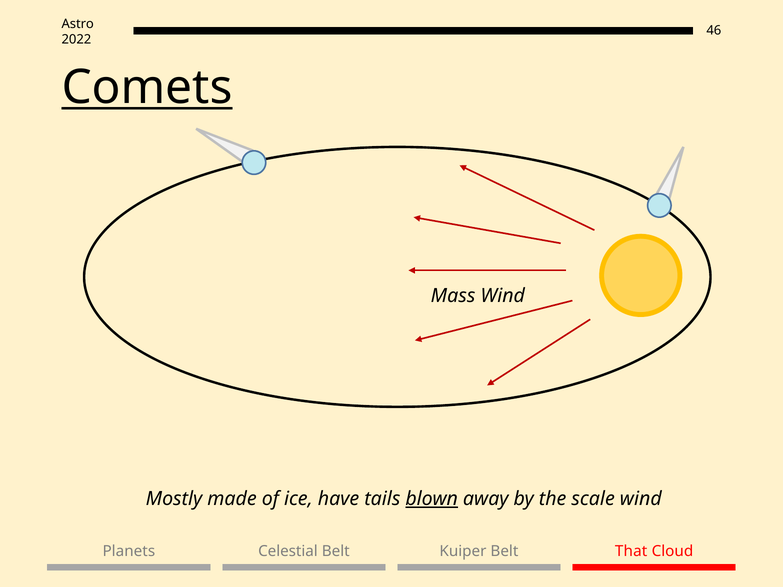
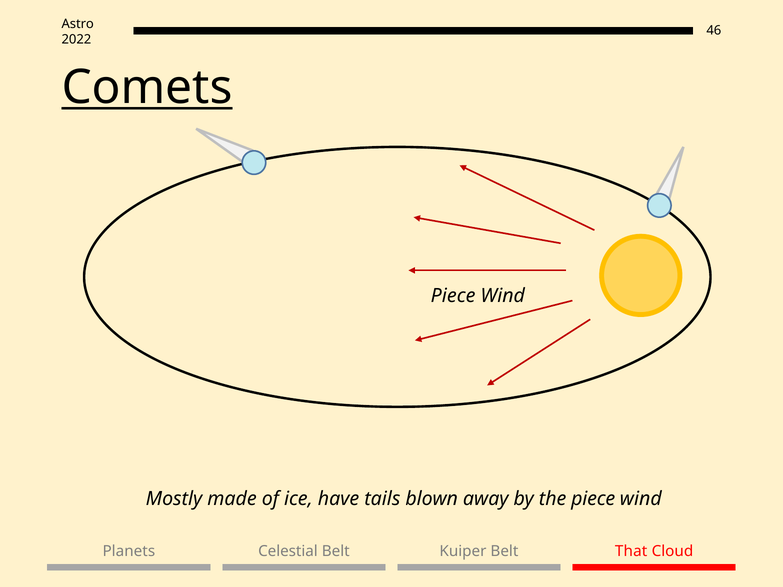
Mass at (453, 296): Mass -> Piece
blown underline: present -> none
the scale: scale -> piece
